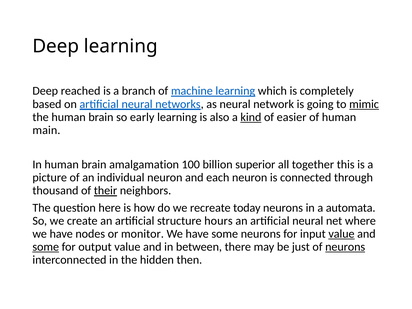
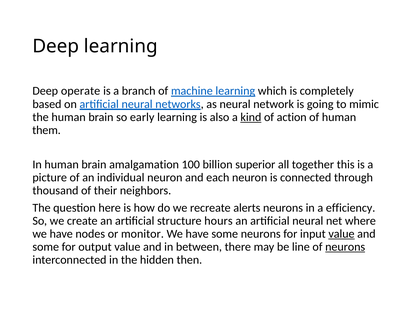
reached: reached -> operate
mimic underline: present -> none
easier: easier -> action
main: main -> them
their underline: present -> none
today: today -> alerts
automata: automata -> efficiency
some at (46, 247) underline: present -> none
just: just -> line
